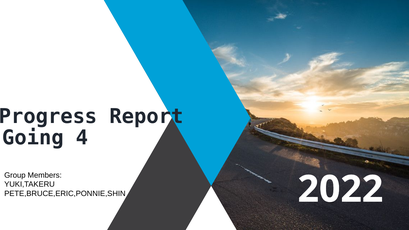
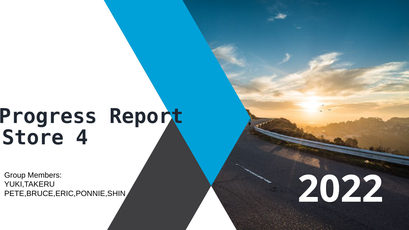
Going: Going -> Store
